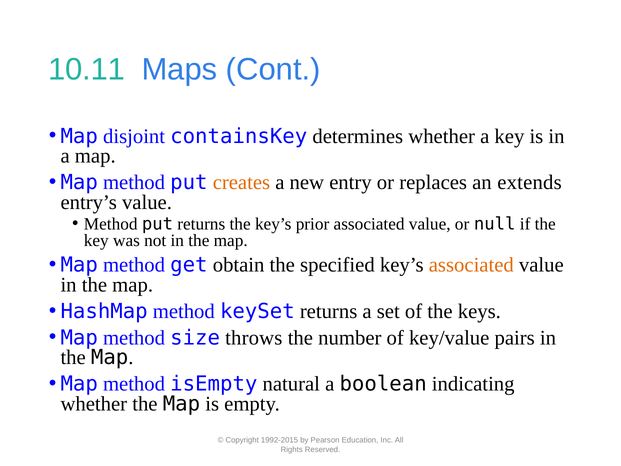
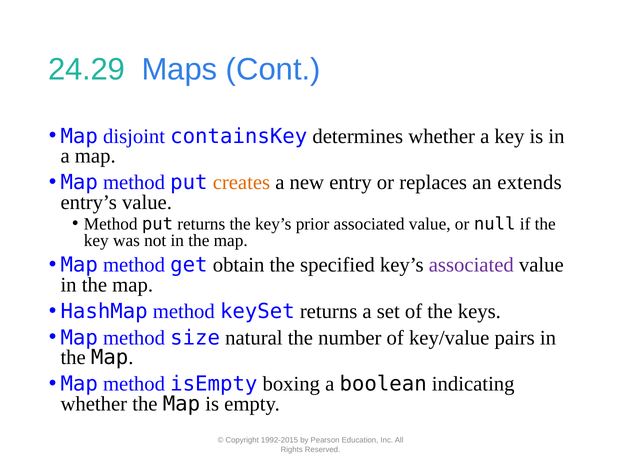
10.11: 10.11 -> 24.29
associated at (471, 265) colour: orange -> purple
throws: throws -> natural
natural: natural -> boxing
